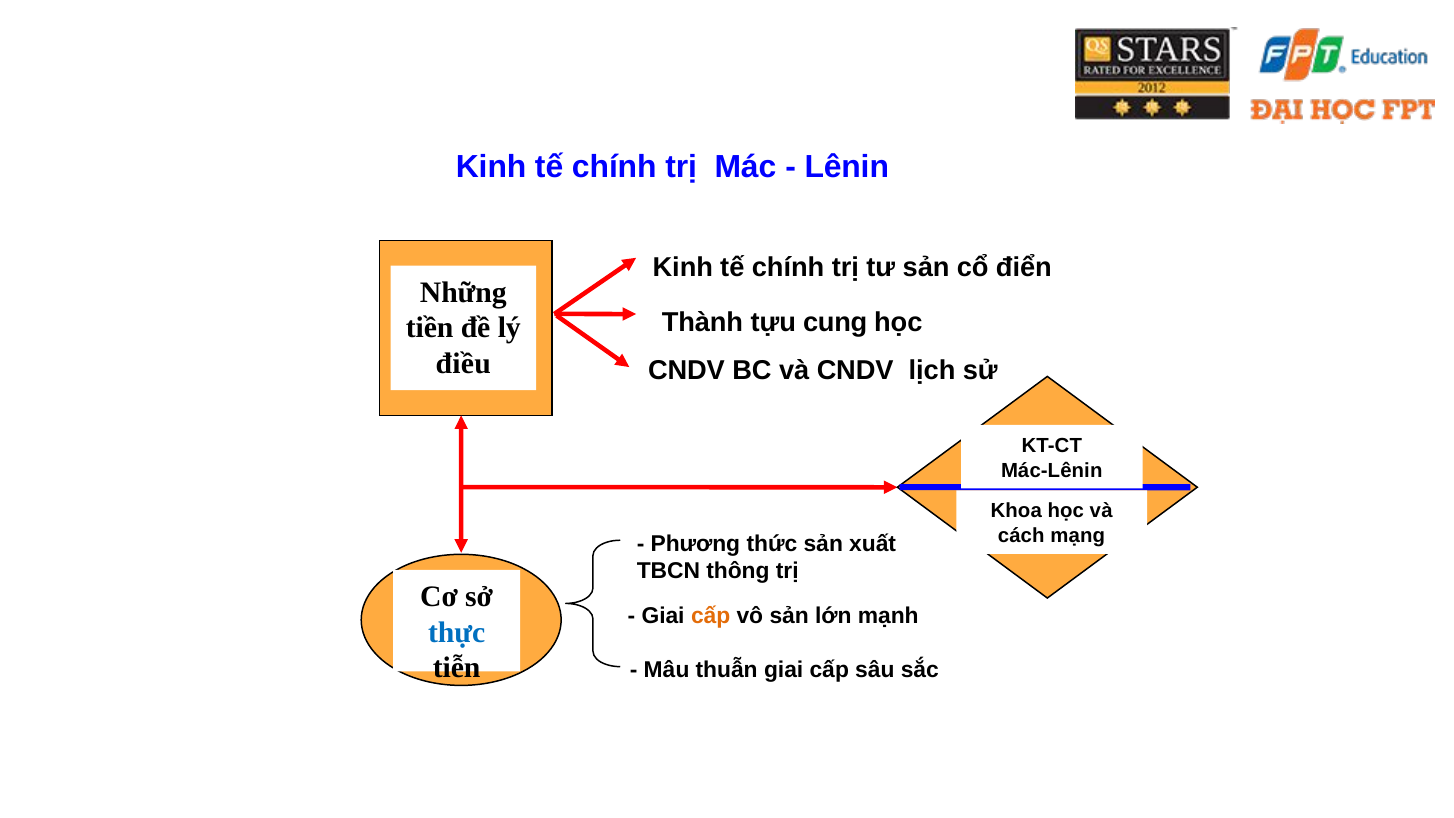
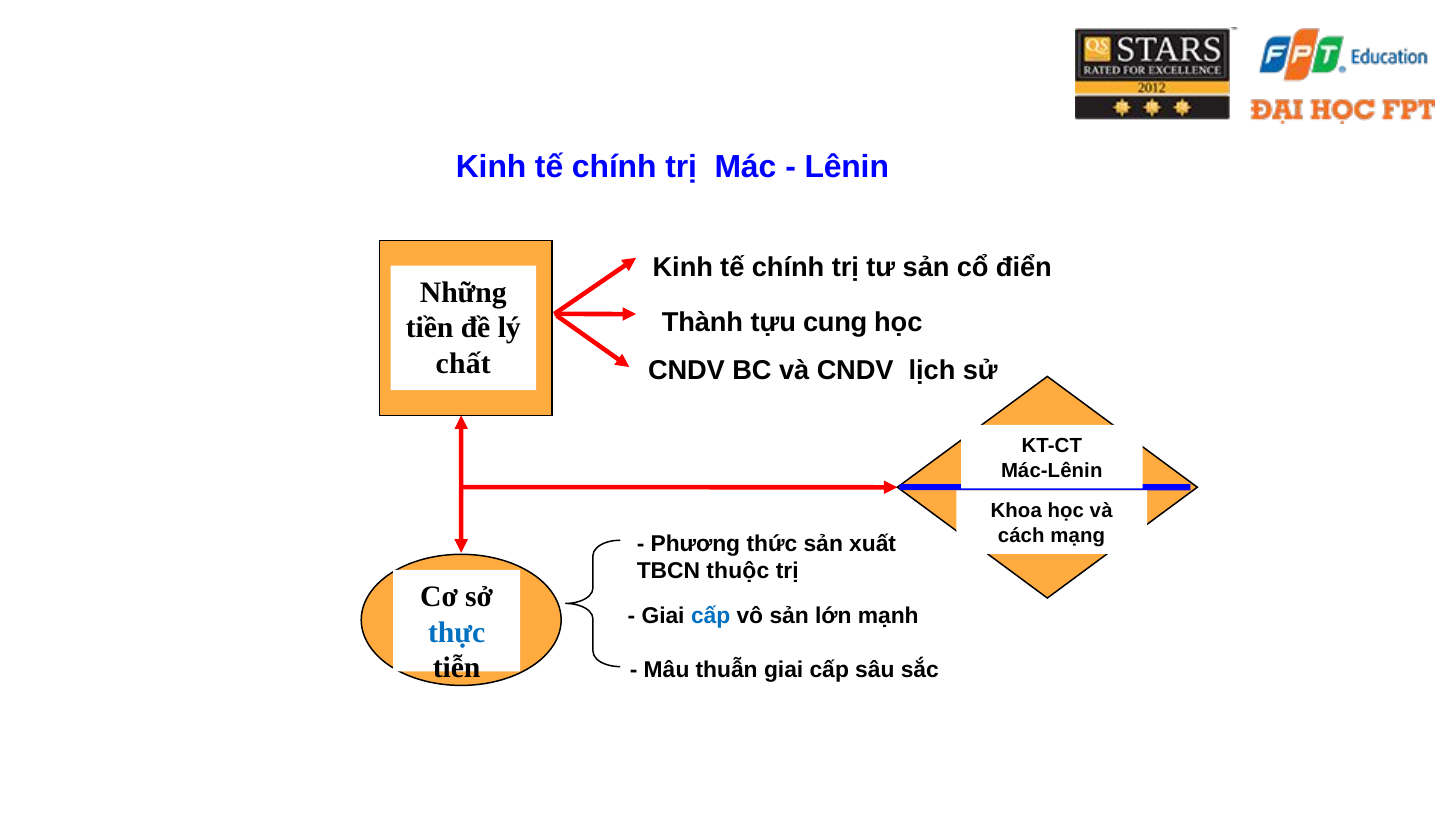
điều: điều -> chất
thông: thông -> thuộc
cấp at (711, 616) colour: orange -> blue
